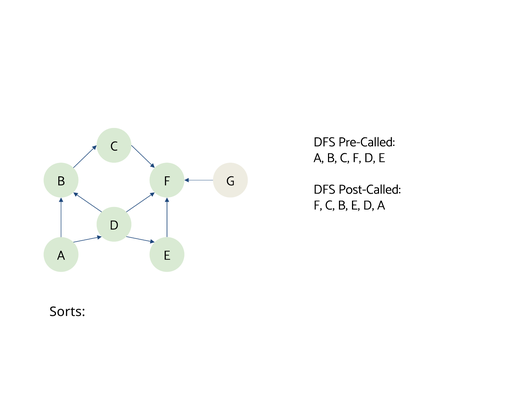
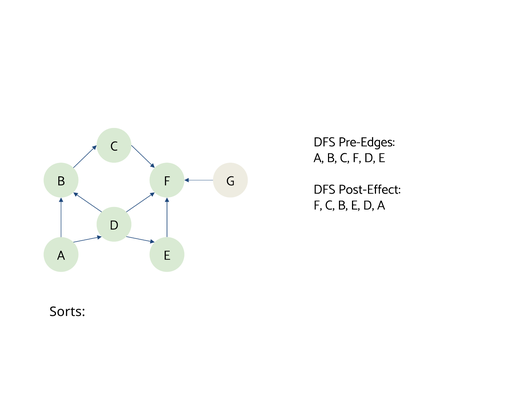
Pre-Called: Pre-Called -> Pre-Edges
Post-Called: Post-Called -> Post-Effect
